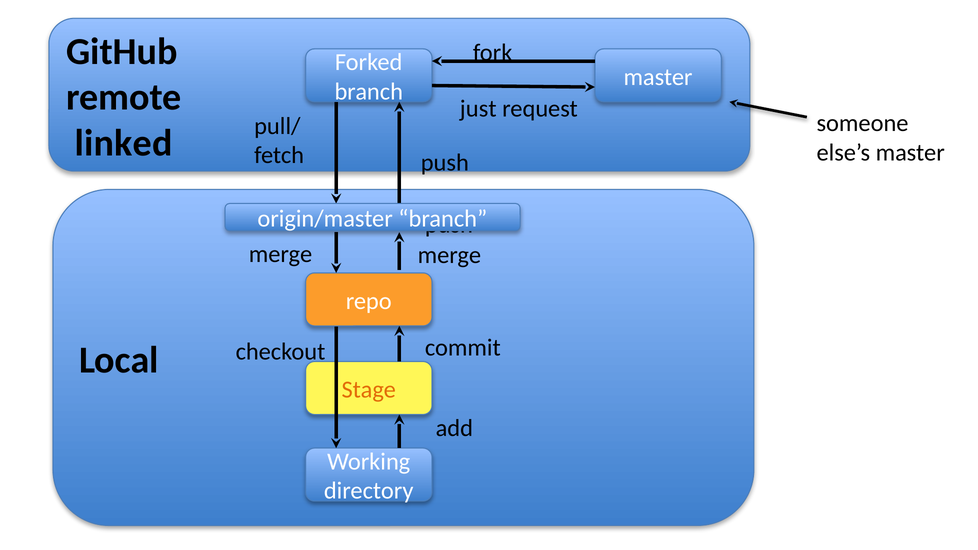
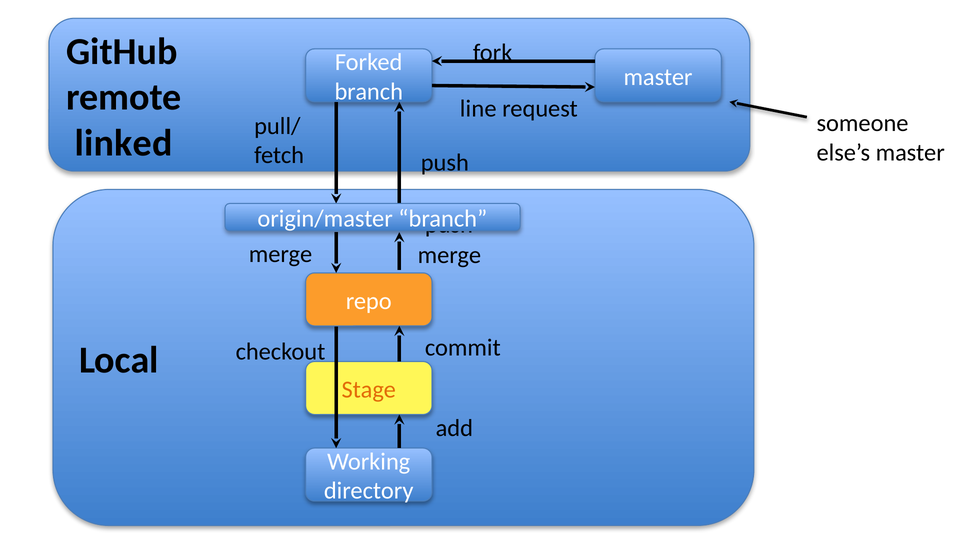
just: just -> line
